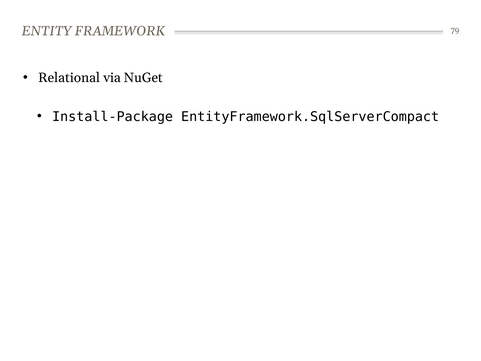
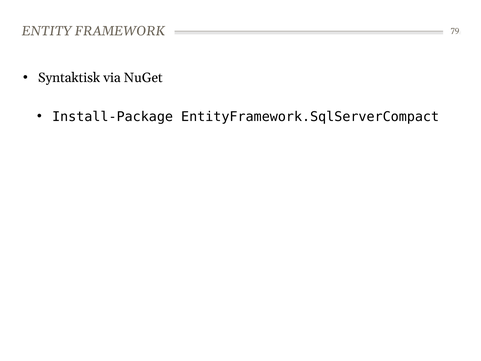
Relational: Relational -> Syntaktisk
